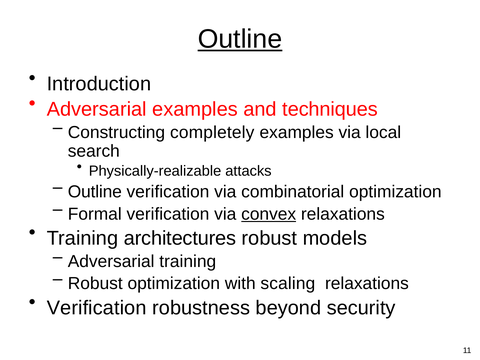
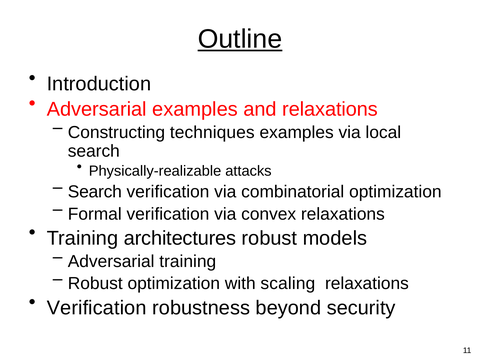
and techniques: techniques -> relaxations
completely: completely -> techniques
Outline at (95, 192): Outline -> Search
convex underline: present -> none
